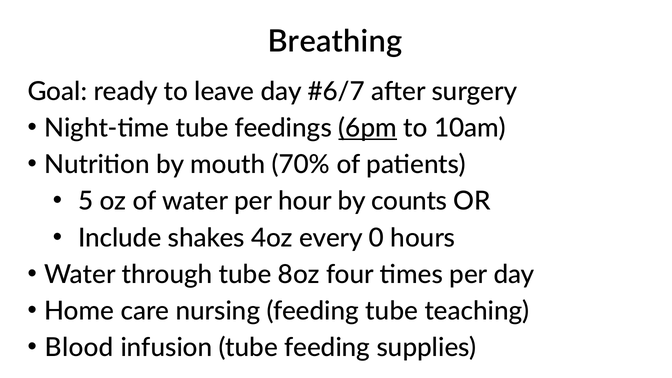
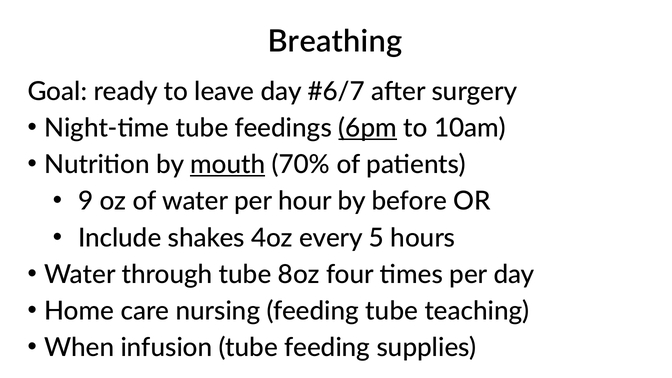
mouth underline: none -> present
5: 5 -> 9
counts: counts -> before
0: 0 -> 5
Blood: Blood -> When
